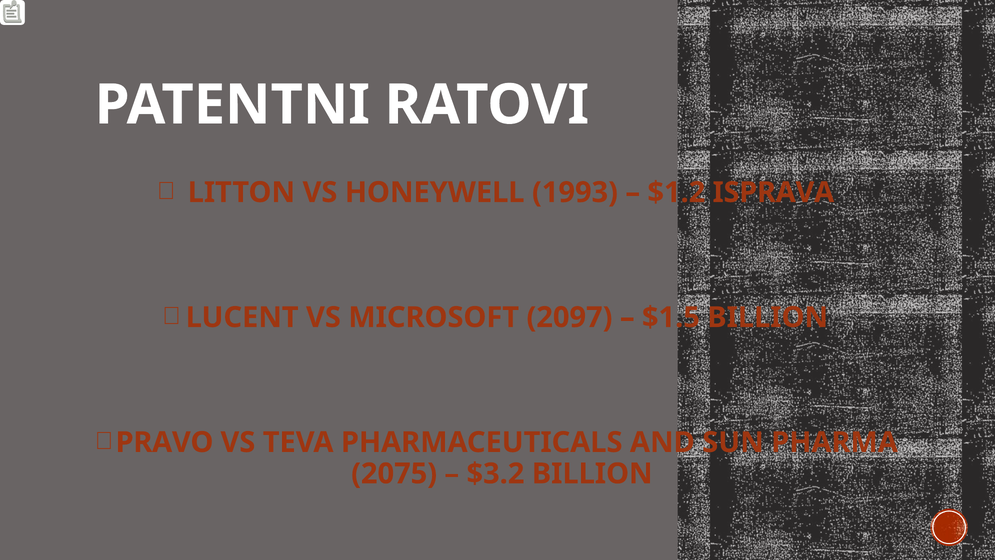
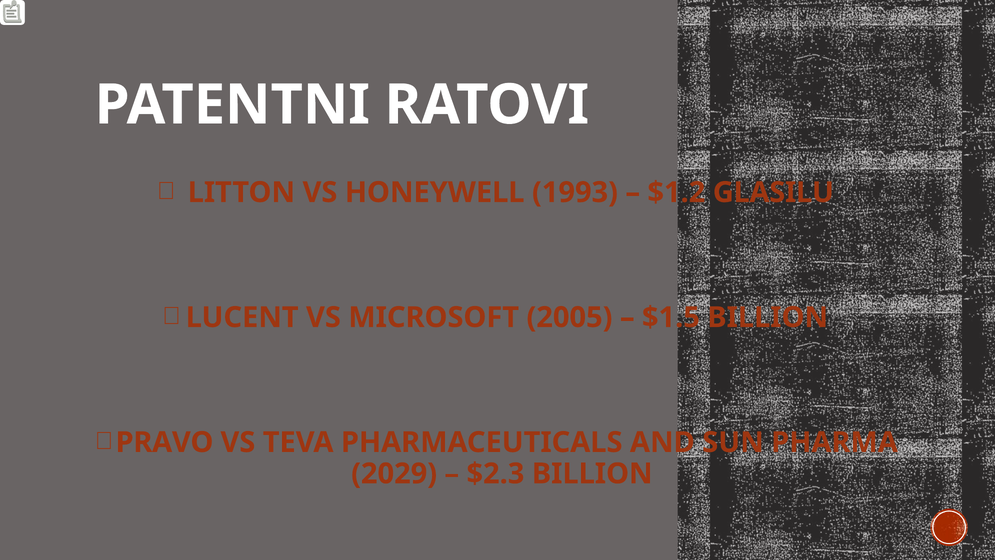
ISPRAVA: ISPRAVA -> GLASILU
2097: 2097 -> 2005
2075: 2075 -> 2029
$3.2: $3.2 -> $2.3
